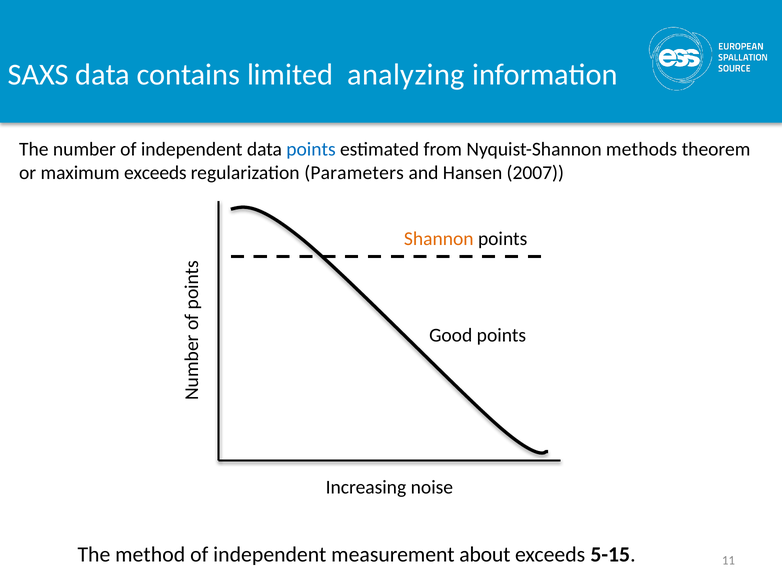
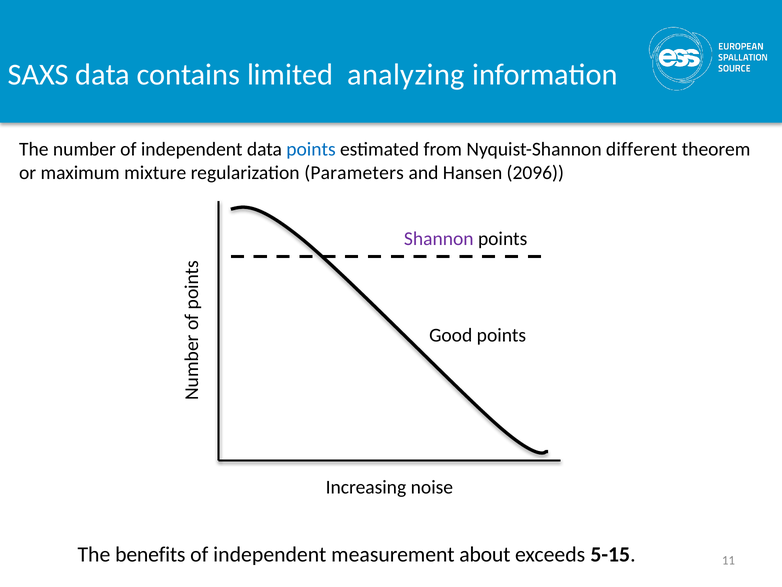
methods: methods -> different
maximum exceeds: exceeds -> mixture
2007: 2007 -> 2096
Shannon colour: orange -> purple
method: method -> benefits
